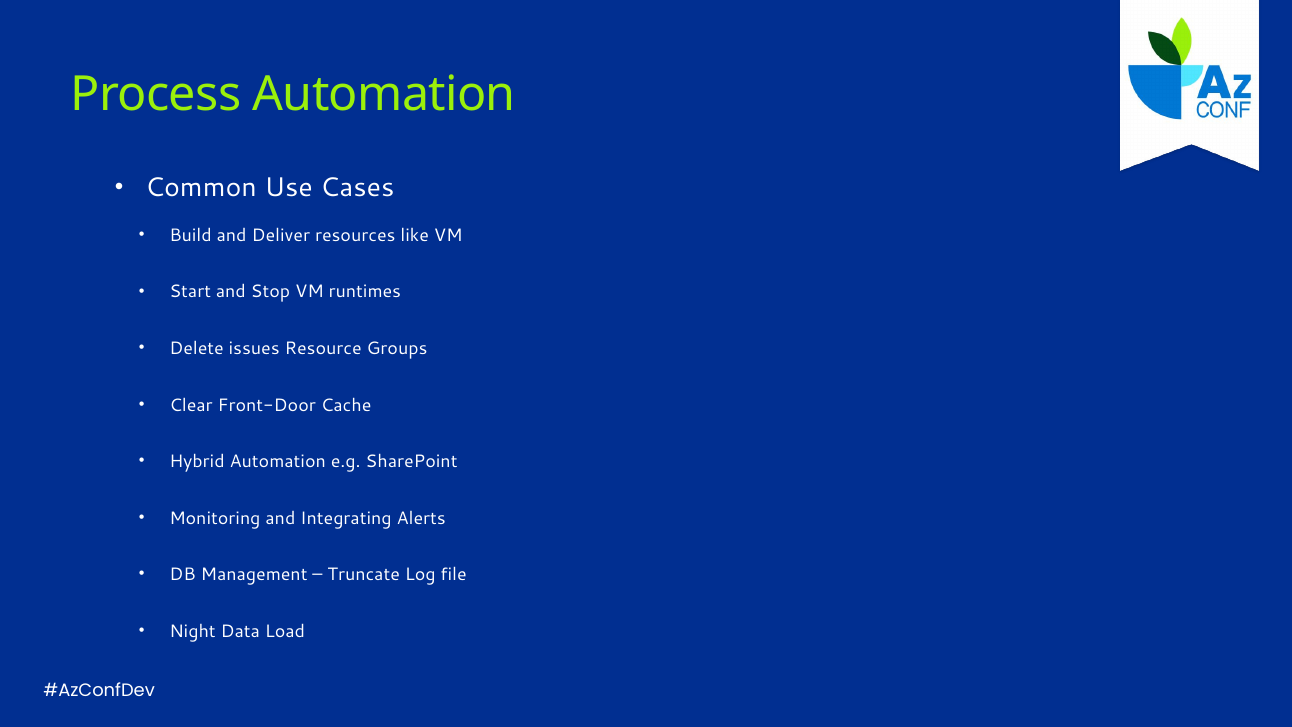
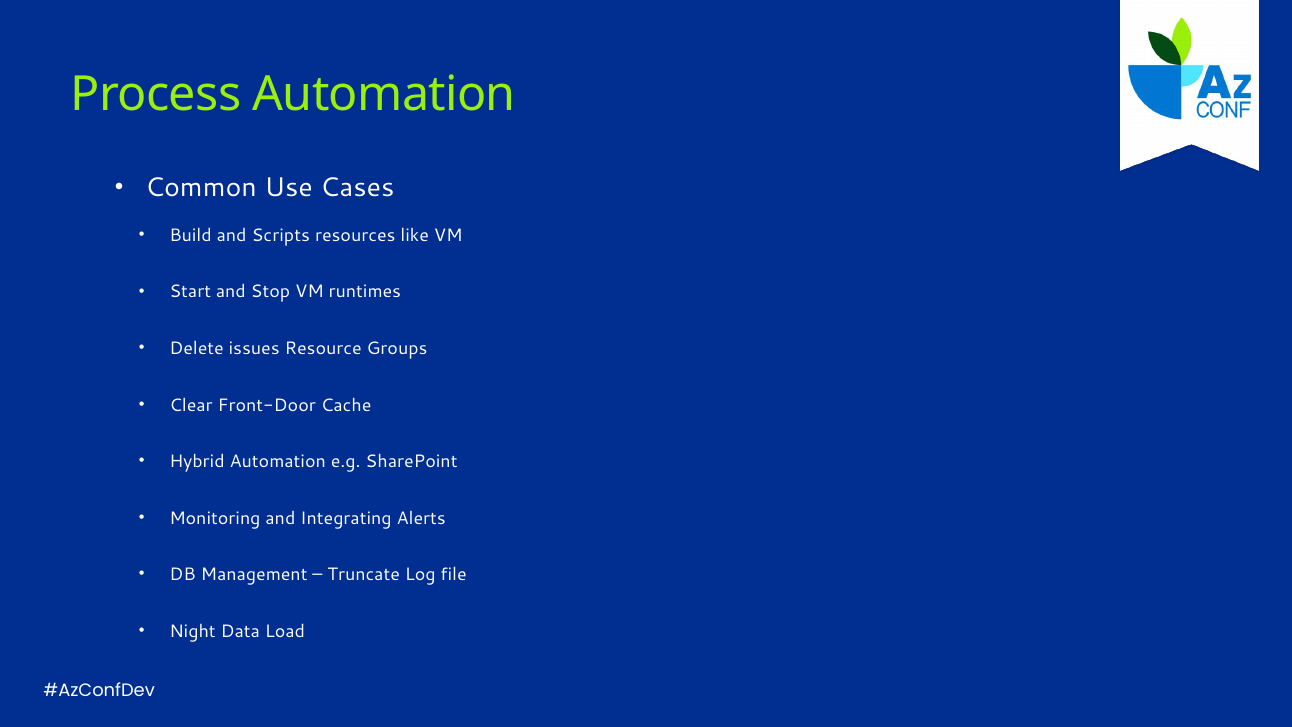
Deliver: Deliver -> Scripts
